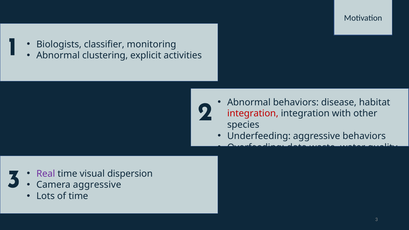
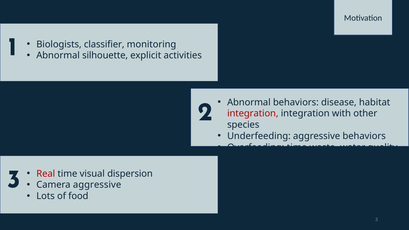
clustering: clustering -> silhouette
Overfeeding data: data -> time
Real colour: purple -> red
of time: time -> food
